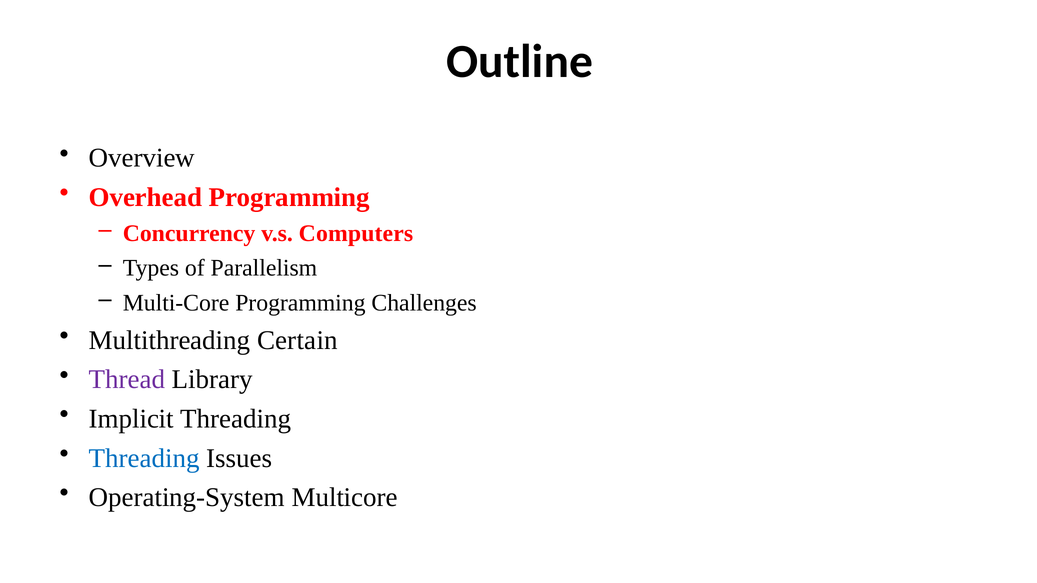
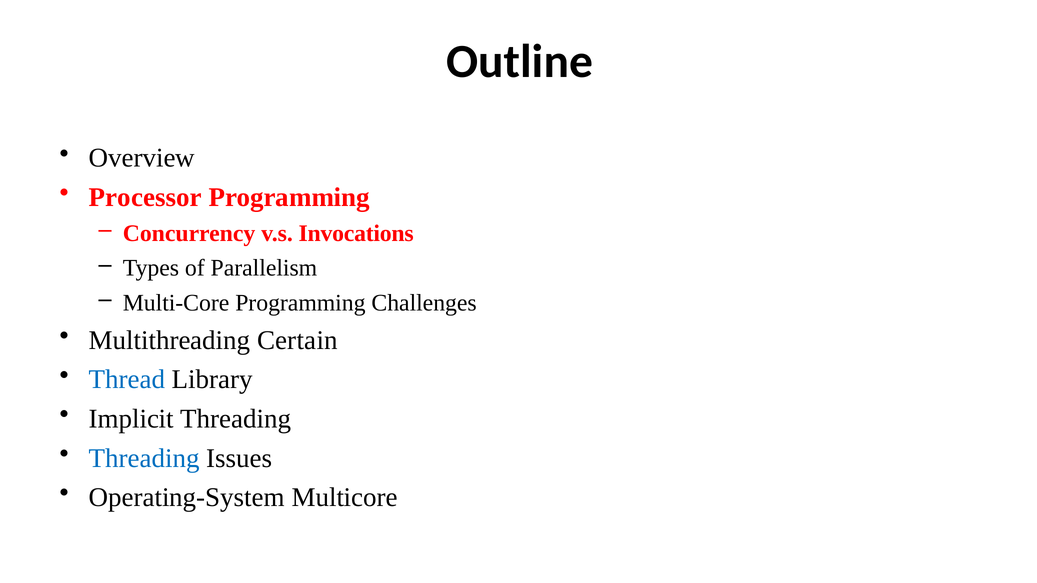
Overhead: Overhead -> Processor
Computers: Computers -> Invocations
Thread colour: purple -> blue
